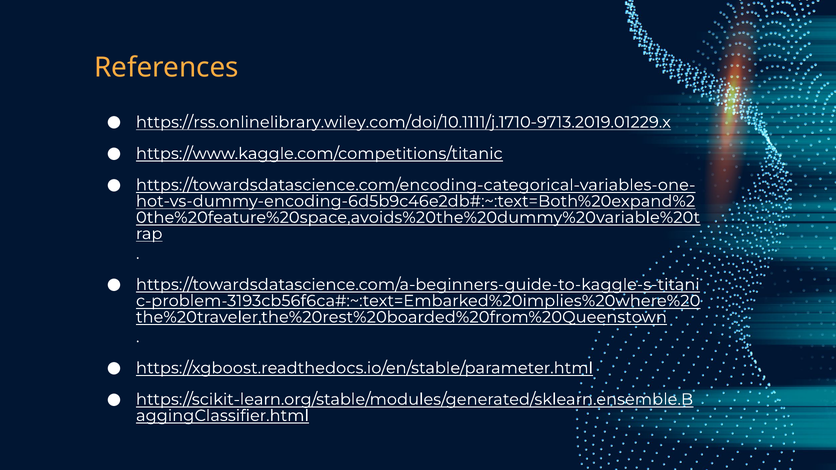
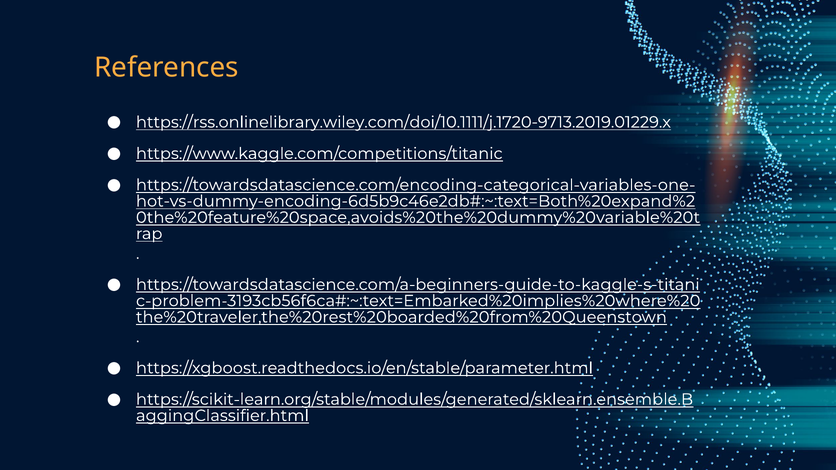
https://rss.onlinelibrary.wiley.com/doi/10.1111/j.1710-9713.2019.01229.x: https://rss.onlinelibrary.wiley.com/doi/10.1111/j.1710-9713.2019.01229.x -> https://rss.onlinelibrary.wiley.com/doi/10.1111/j.1720-9713.2019.01229.x
